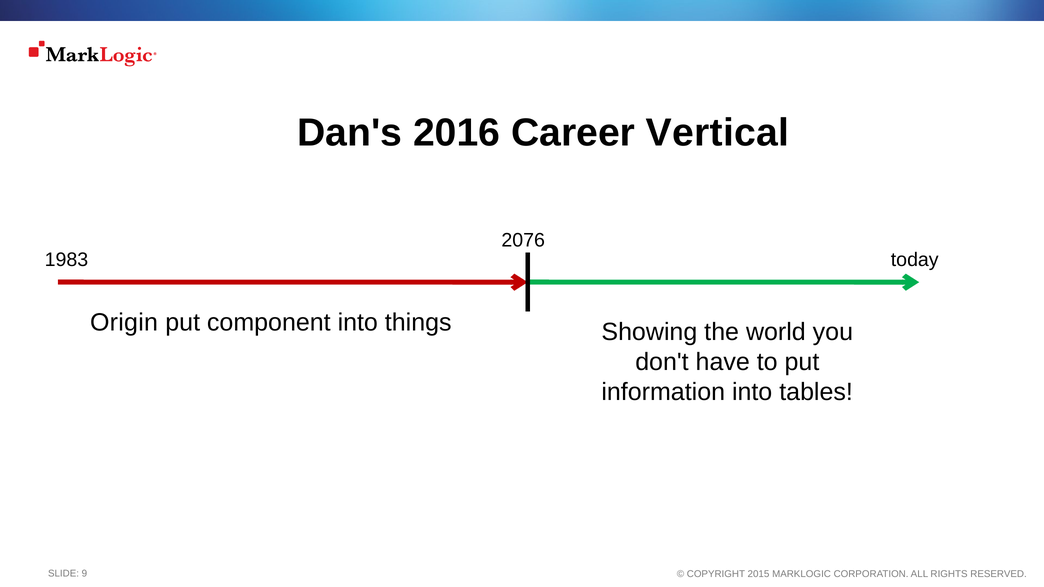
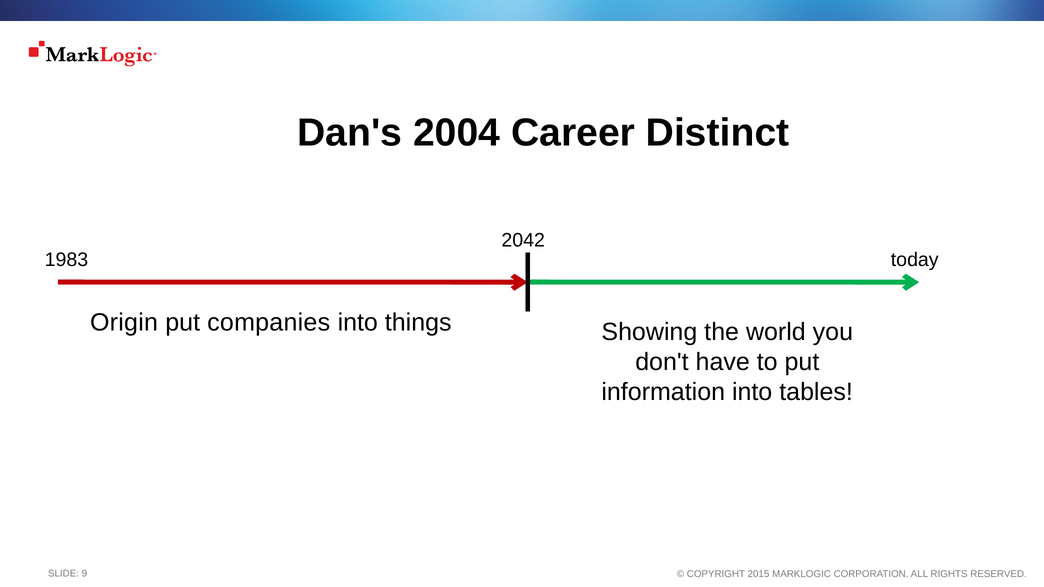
2016: 2016 -> 2004
Vertical: Vertical -> Distinct
2076: 2076 -> 2042
component: component -> companies
